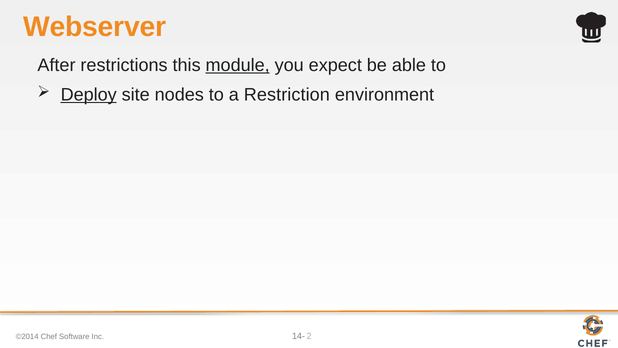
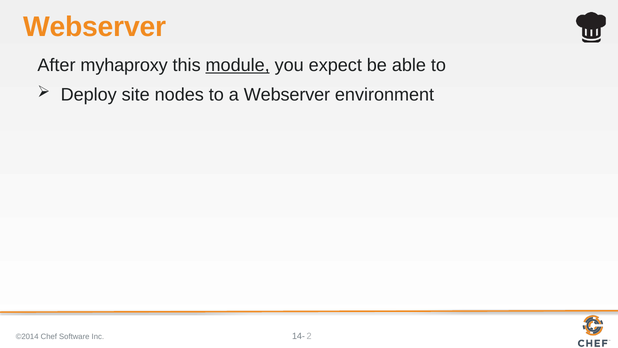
restrictions: restrictions -> myhaproxy
Deploy underline: present -> none
a Restriction: Restriction -> Webserver
